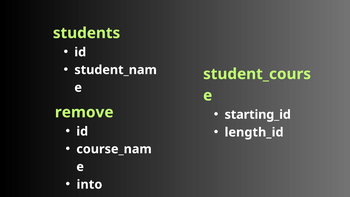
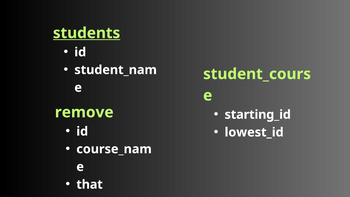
students underline: none -> present
length_id: length_id -> lowest_id
into: into -> that
